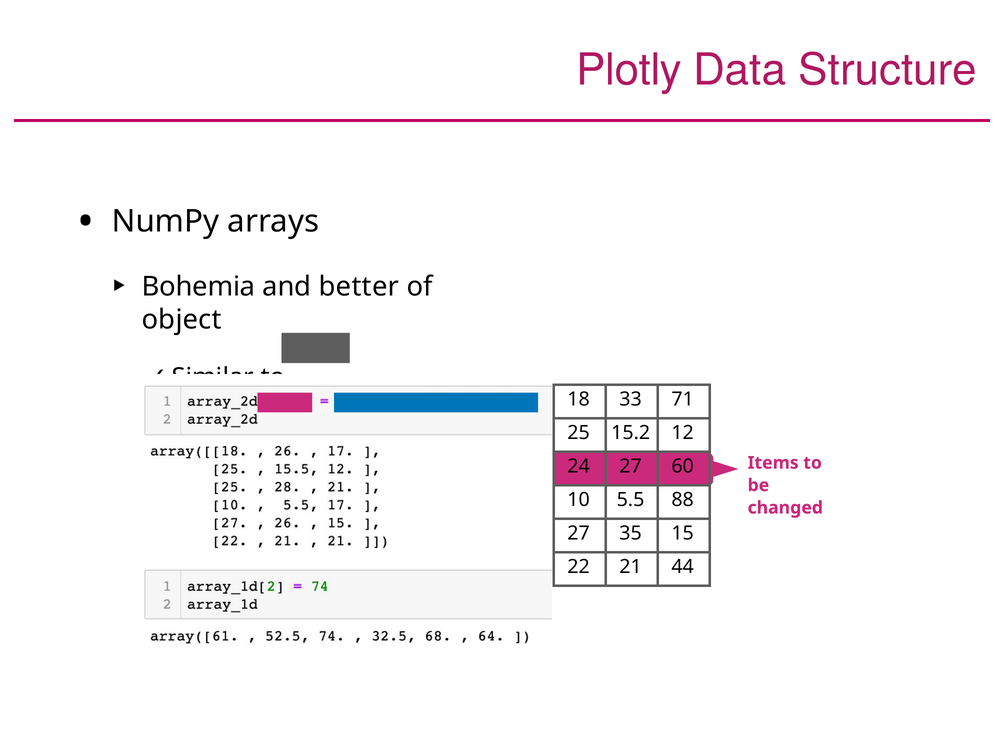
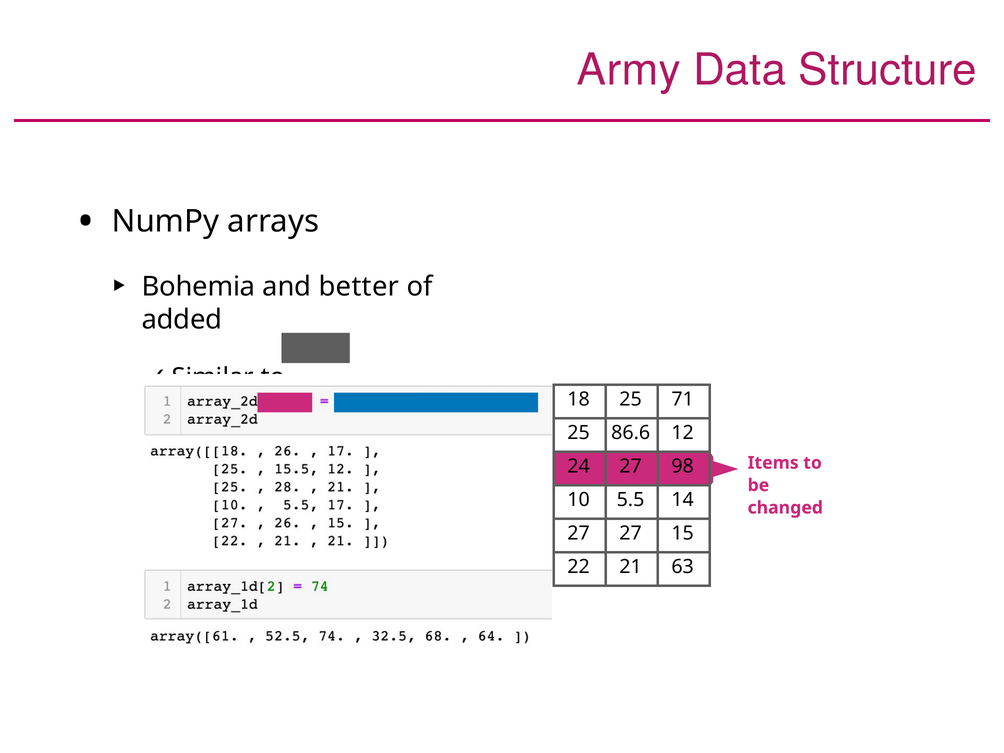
Plotly: Plotly -> Army
object: object -> added
18 33: 33 -> 25
15.2: 15.2 -> 86.6
60: 60 -> 98
88: 88 -> 14
27 35: 35 -> 27
44: 44 -> 63
